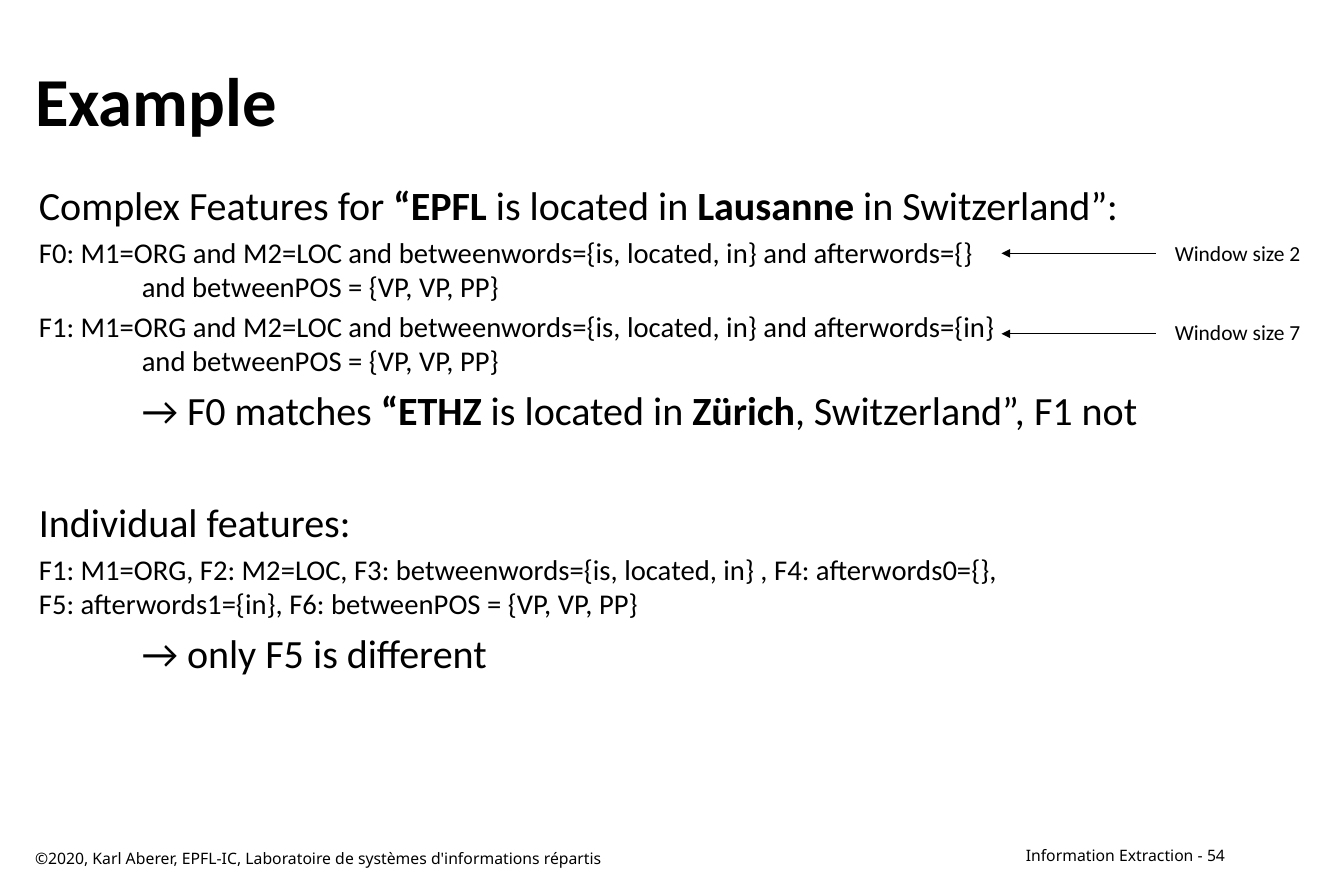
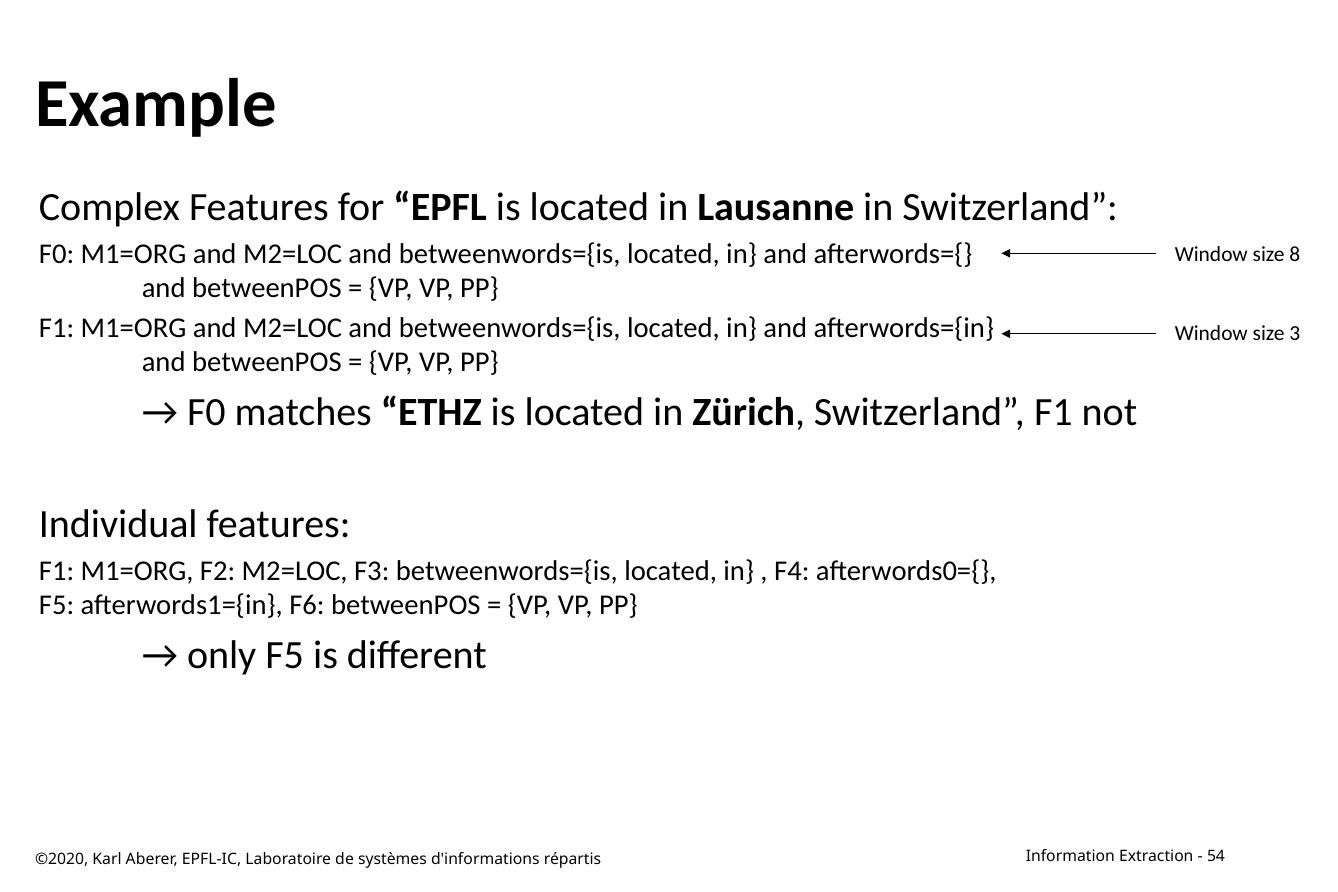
2: 2 -> 8
7: 7 -> 3
